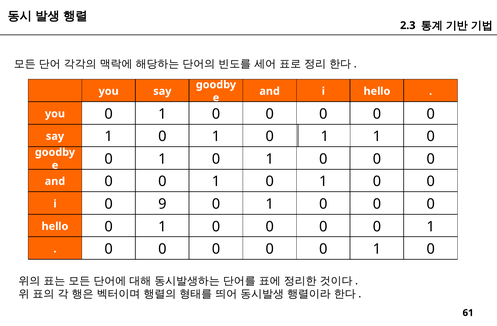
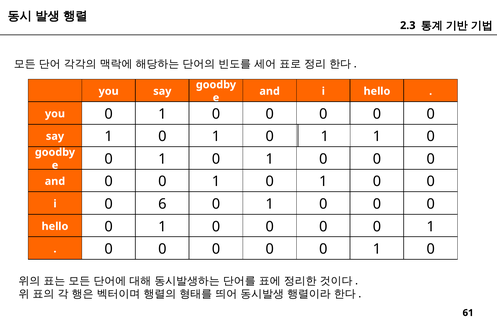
9: 9 -> 6
